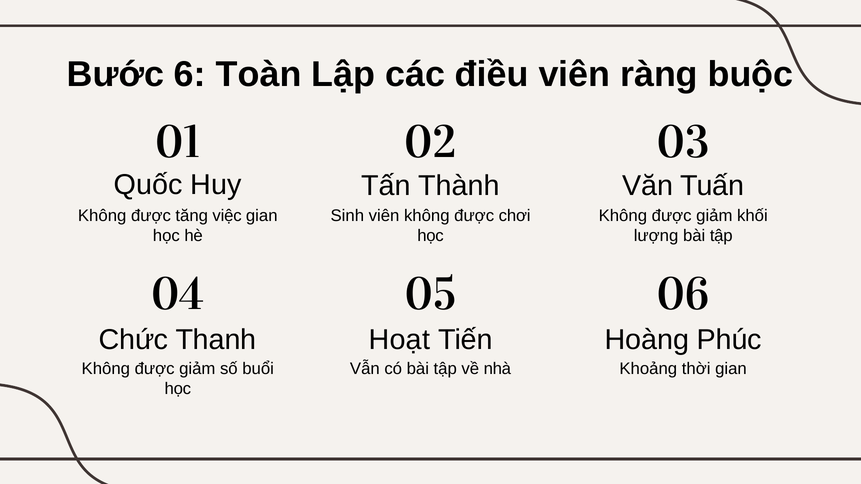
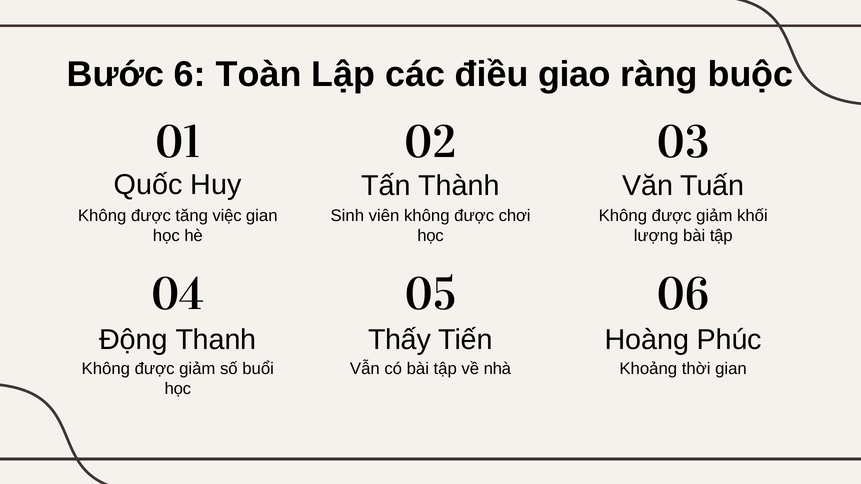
điều viên: viên -> giao
Chức: Chức -> Động
Hoạt: Hoạt -> Thấy
